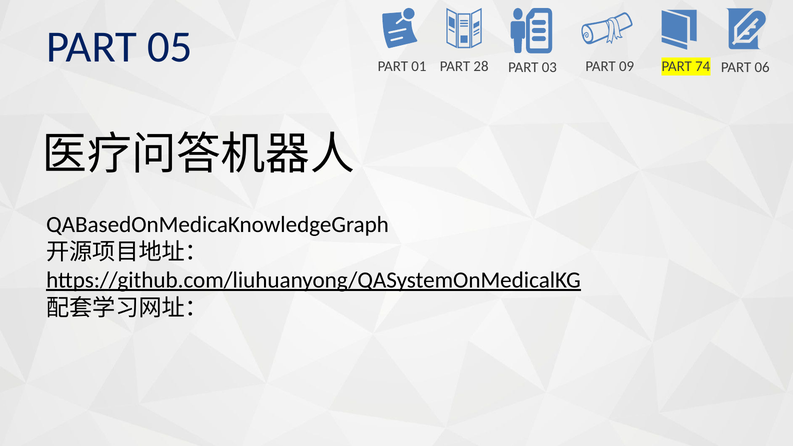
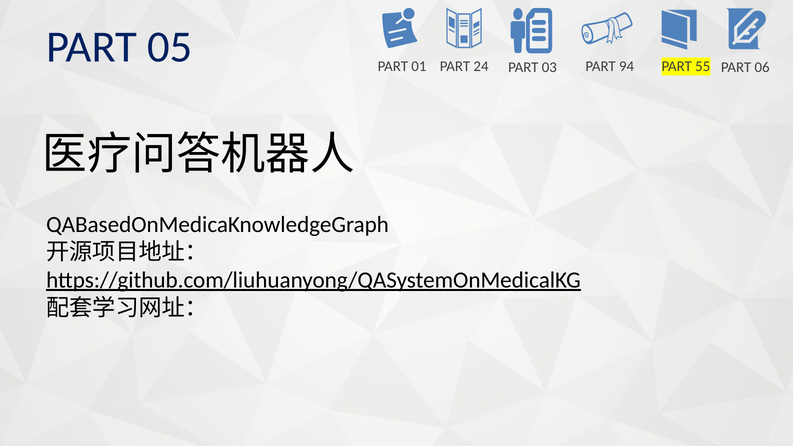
28: 28 -> 24
09: 09 -> 94
74: 74 -> 55
